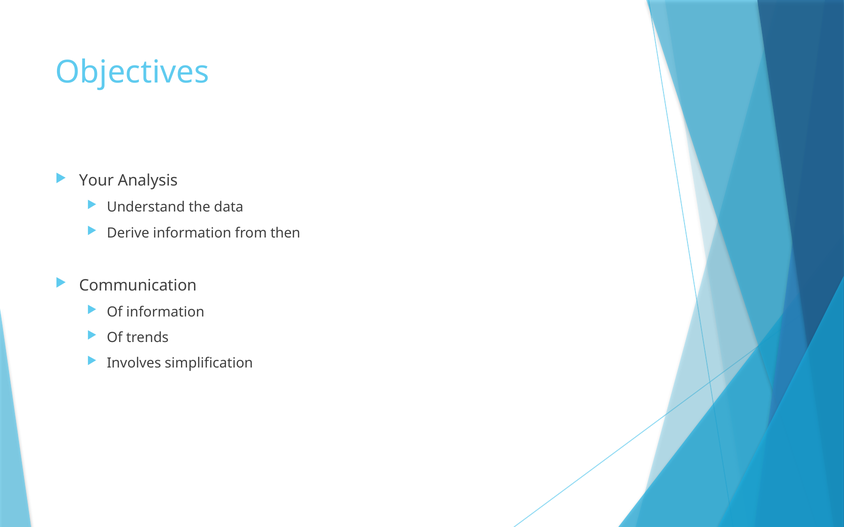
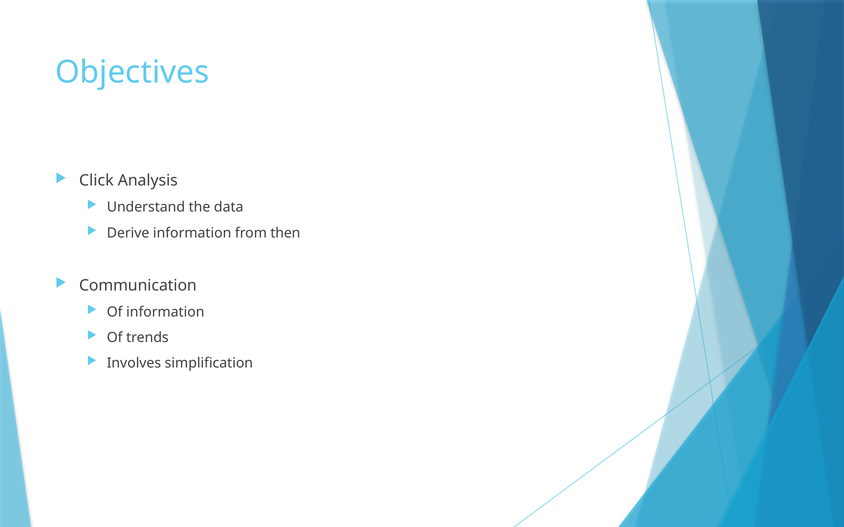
Your: Your -> Click
